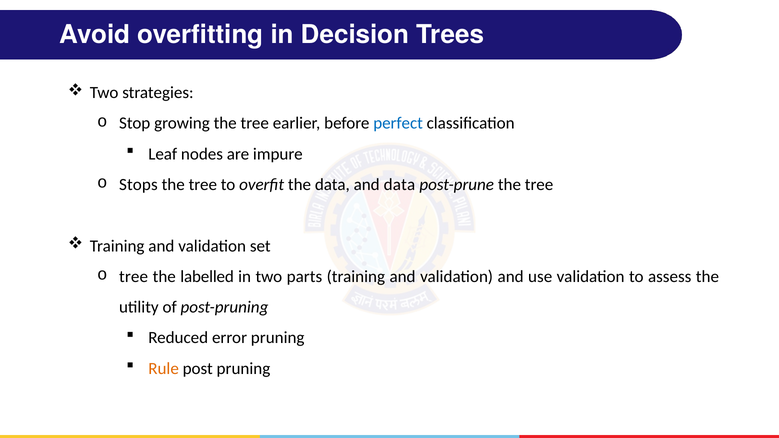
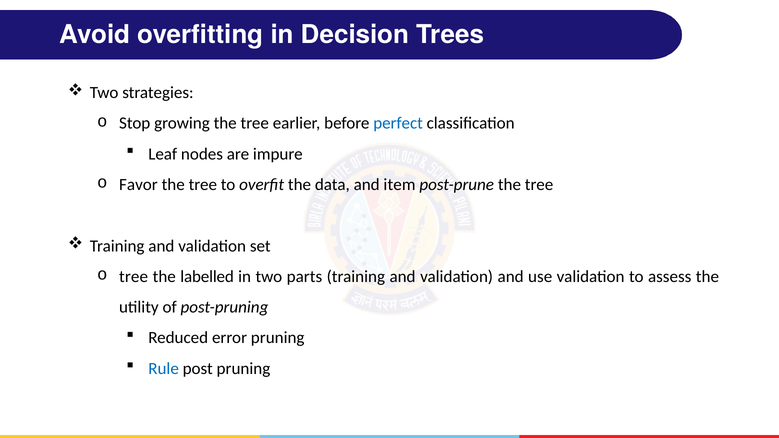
Stops: Stops -> Favor
and data: data -> item
Rule colour: orange -> blue
